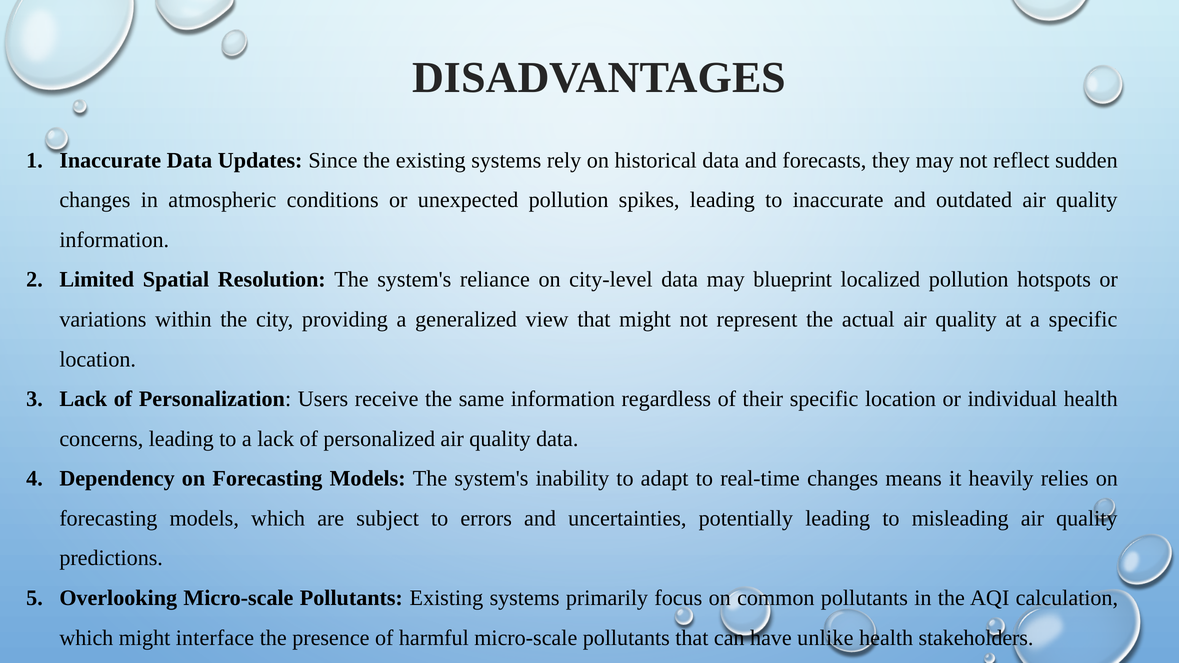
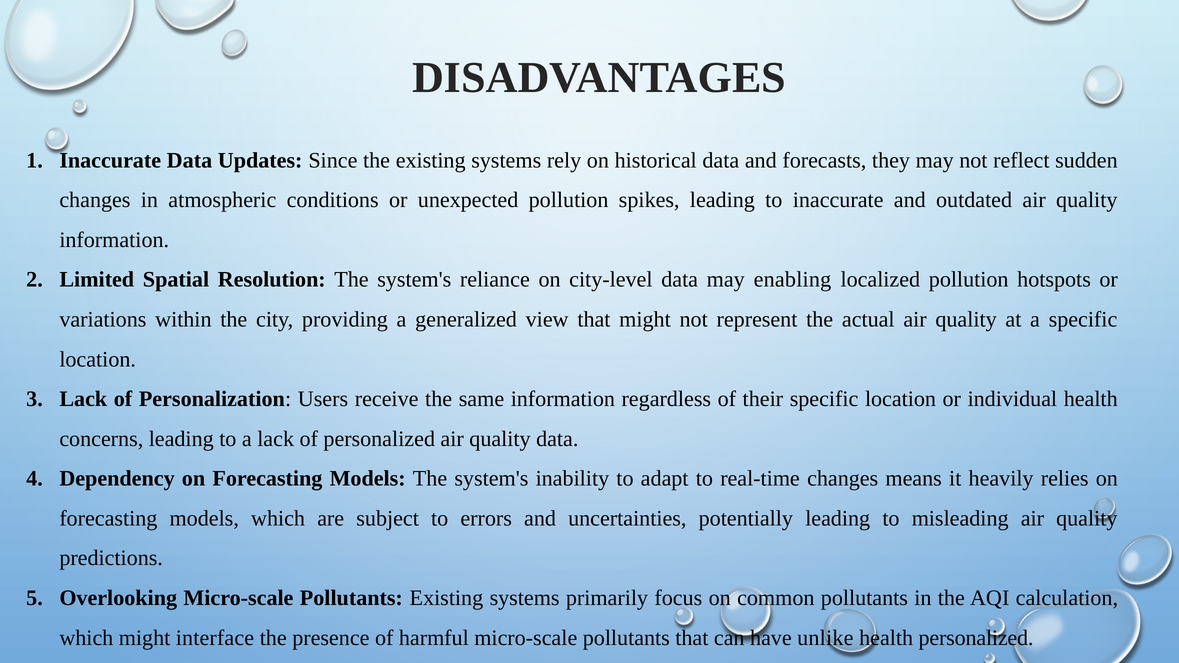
blueprint: blueprint -> enabling
health stakeholders: stakeholders -> personalized
